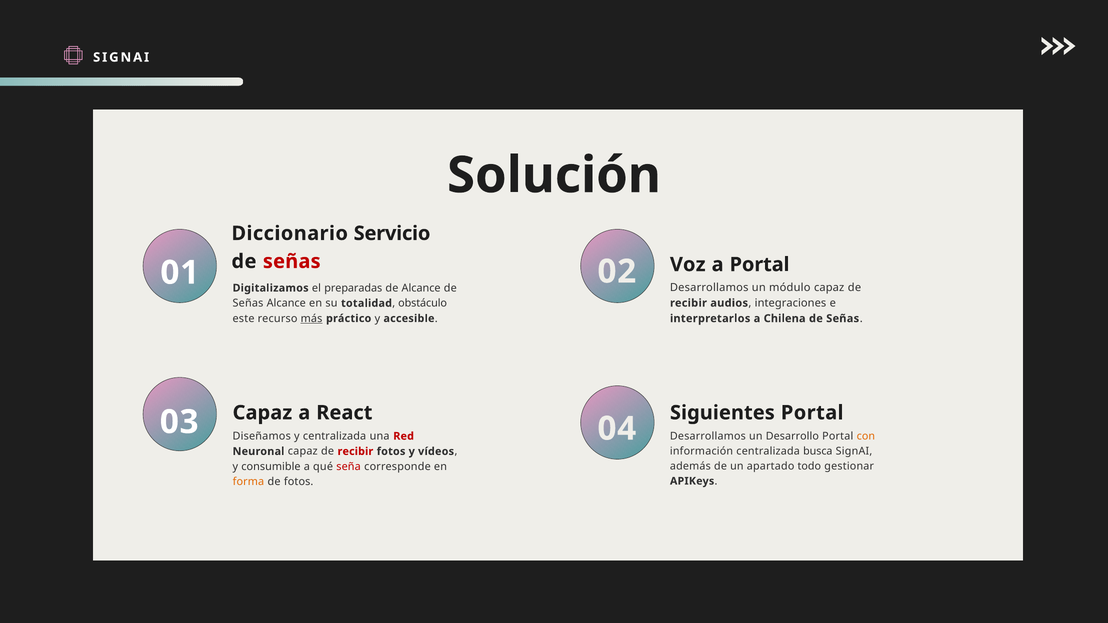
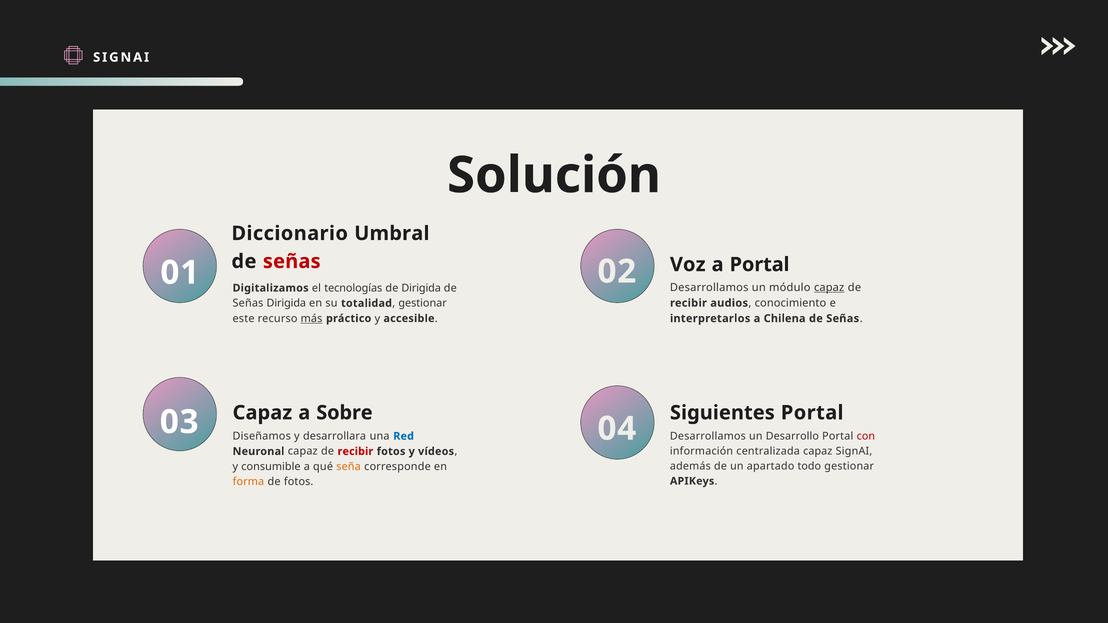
Servicio: Servicio -> Umbral
capaz at (829, 288) underline: none -> present
preparadas: preparadas -> tecnologías
de Alcance: Alcance -> Dirigida
Alcance at (286, 303): Alcance -> Dirigida
totalidad obstáculo: obstáculo -> gestionar
integraciones: integraciones -> conocimiento
React: React -> Sobre
con colour: orange -> red
y centralizada: centralizada -> desarrollara
Red colour: red -> blue
centralizada busca: busca -> capaz
seña colour: red -> orange
